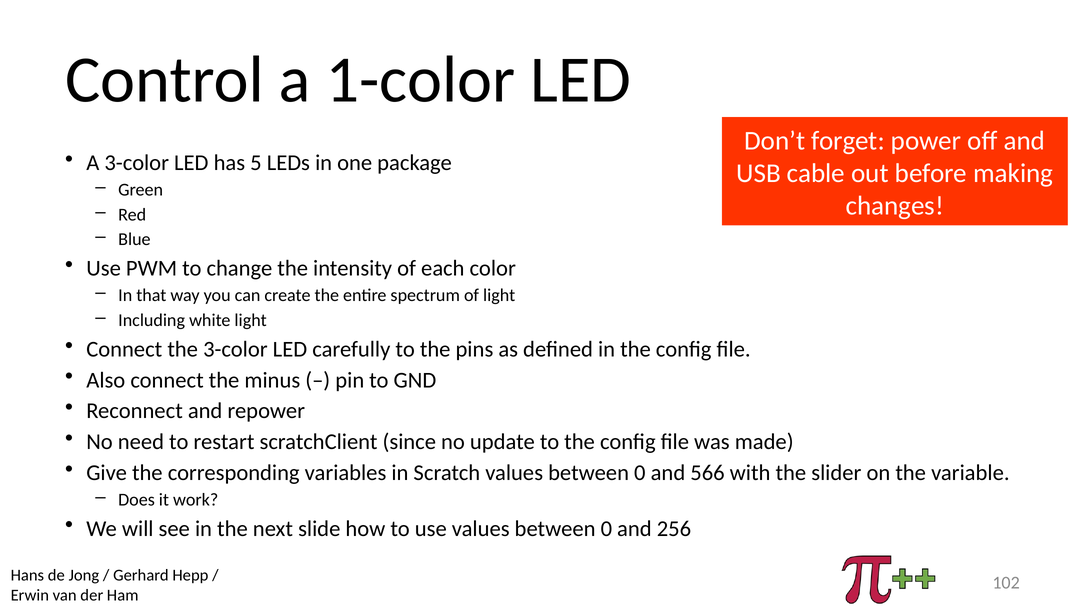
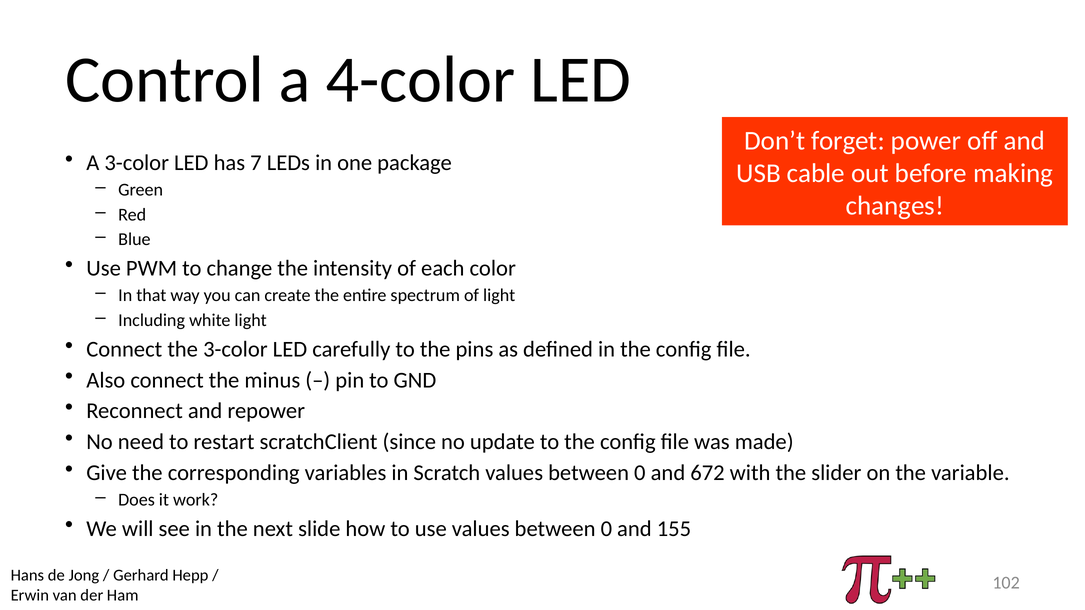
1-color: 1-color -> 4-color
5: 5 -> 7
566: 566 -> 672
256: 256 -> 155
